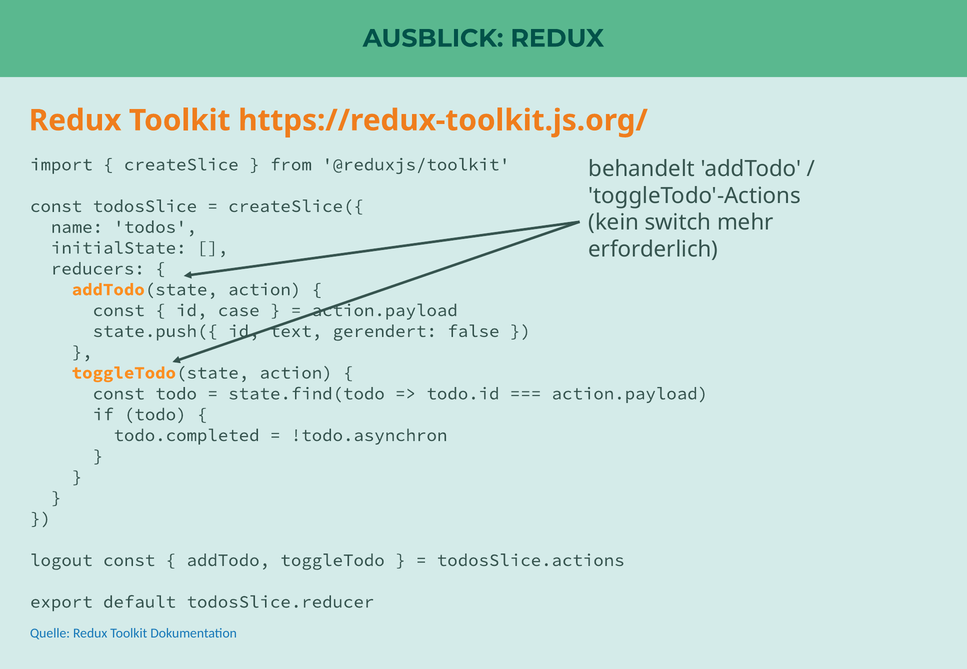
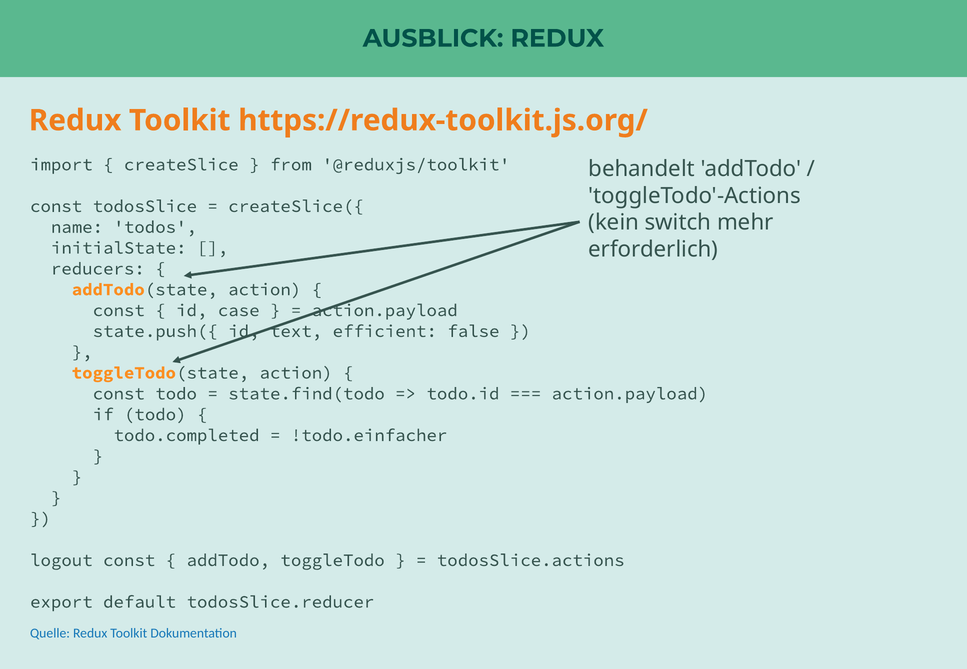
gerendert: gerendert -> efficient
!todo.asynchron: !todo.asynchron -> !todo.einfacher
